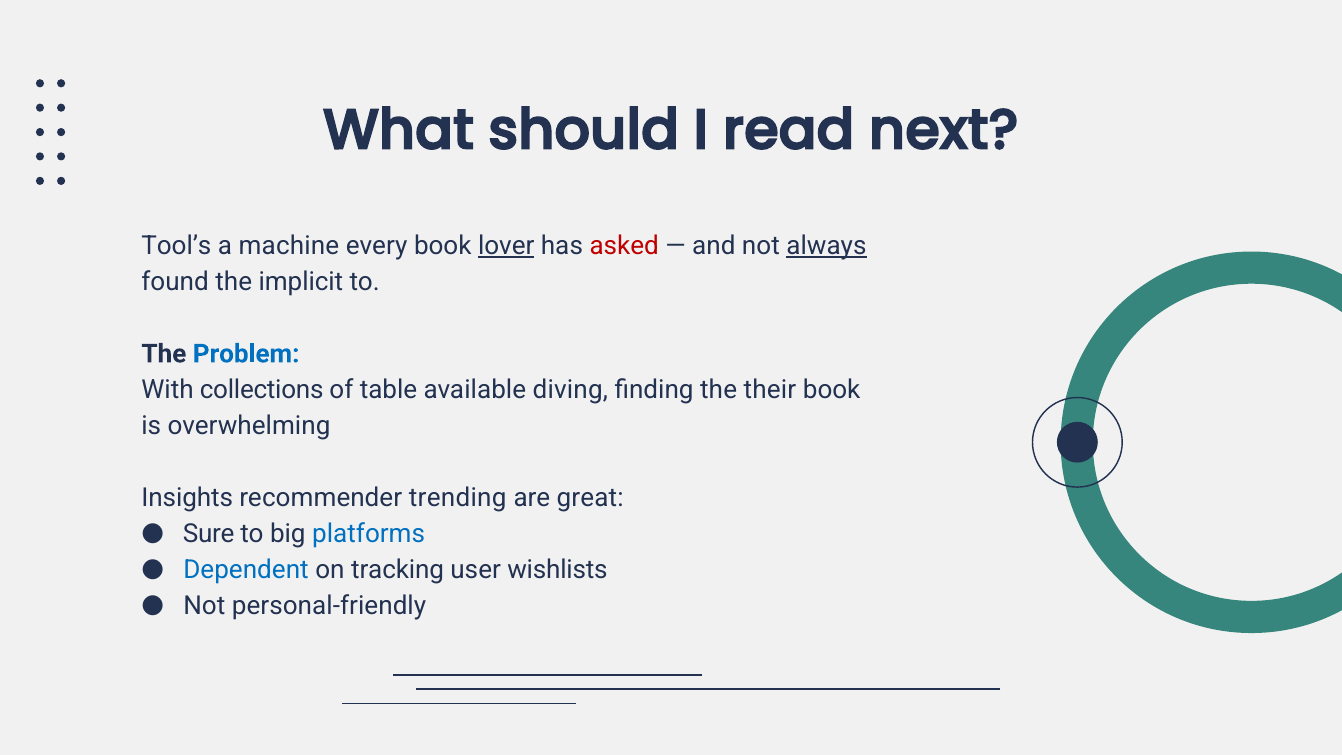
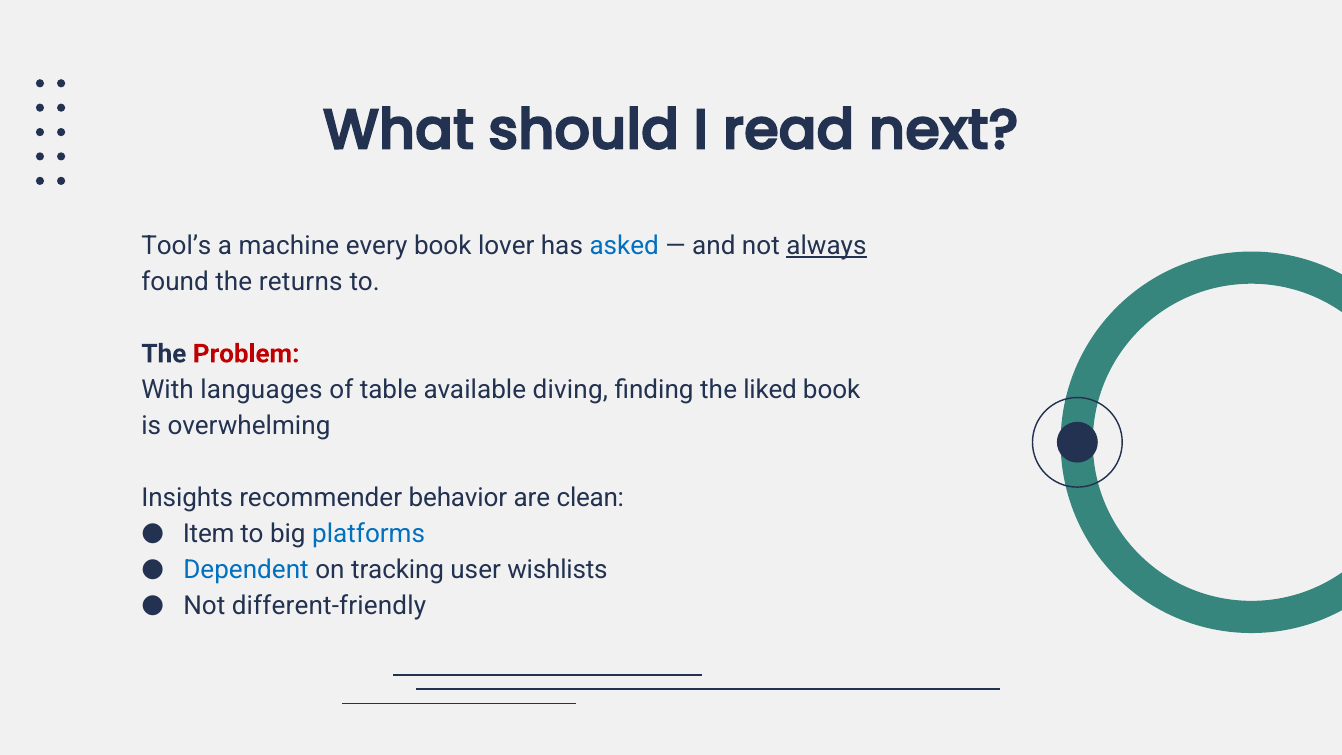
lover underline: present -> none
asked colour: red -> blue
implicit: implicit -> returns
Problem colour: blue -> red
collections: collections -> languages
their: their -> liked
trending: trending -> behavior
great: great -> clean
Sure: Sure -> Item
personal-friendly: personal-friendly -> different-friendly
